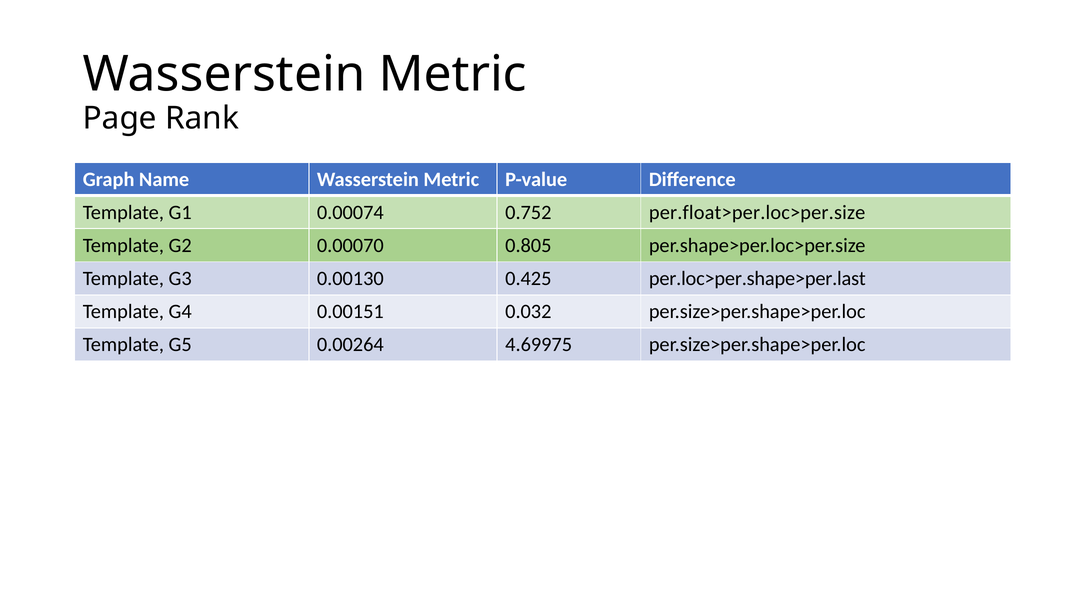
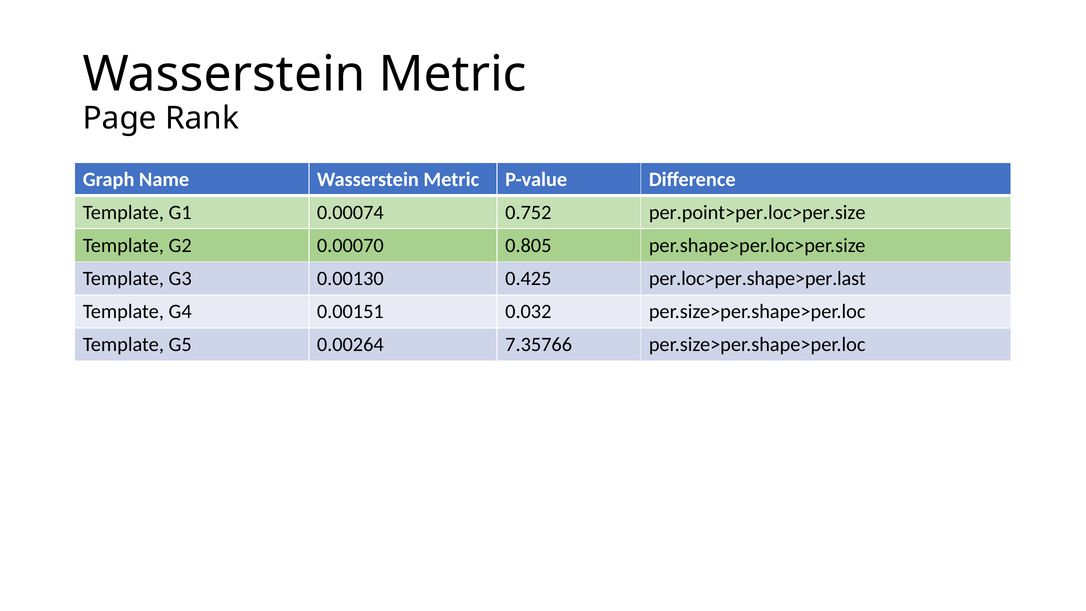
per.float>per.loc>per.size: per.float>per.loc>per.size -> per.point>per.loc>per.size
4.69975: 4.69975 -> 7.35766
